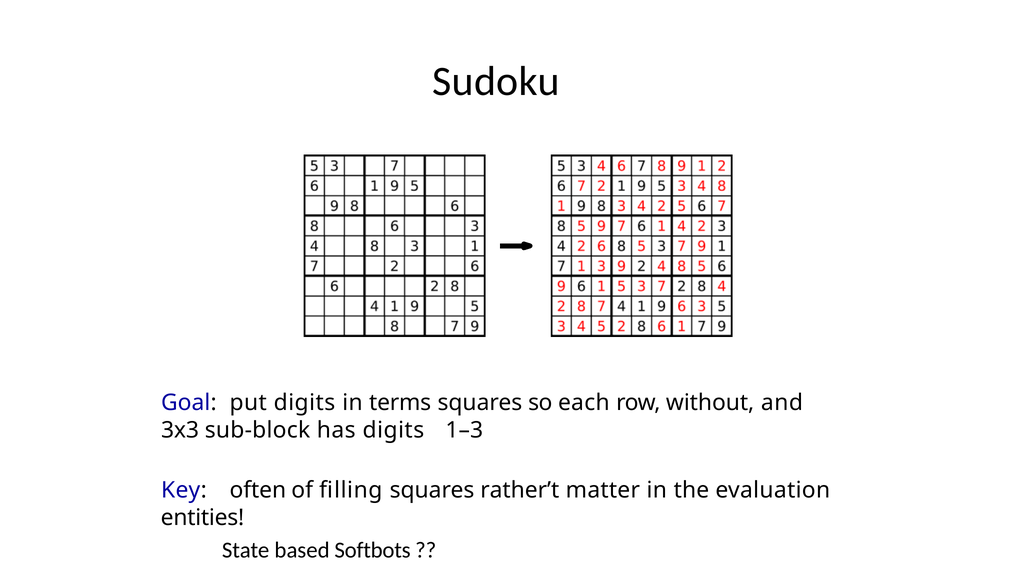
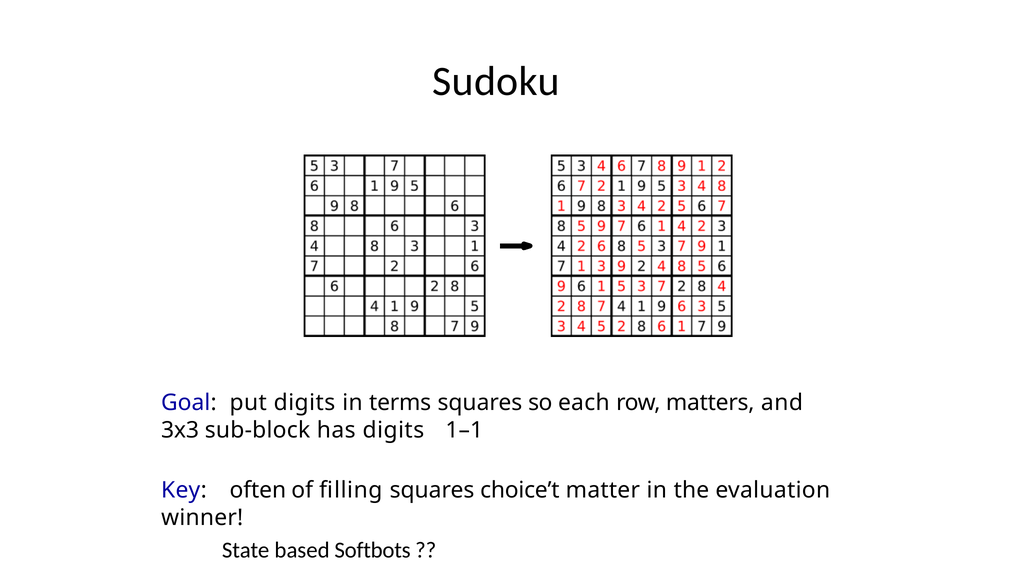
without: without -> matters
1–3: 1–3 -> 1–1
rather’t: rather’t -> choice’t
entities: entities -> winner
